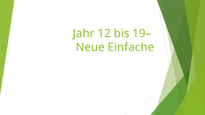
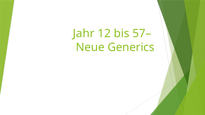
19–: 19– -> 57–
Einfache: Einfache -> Generics
